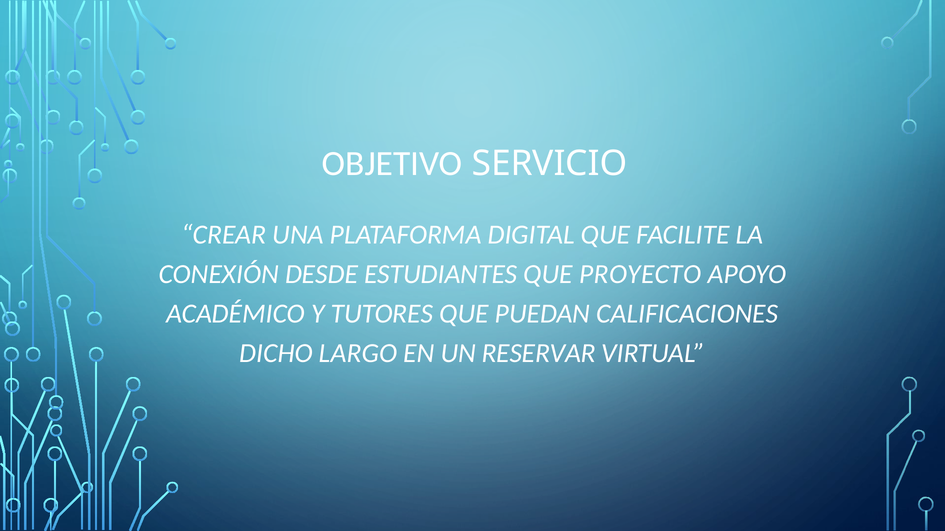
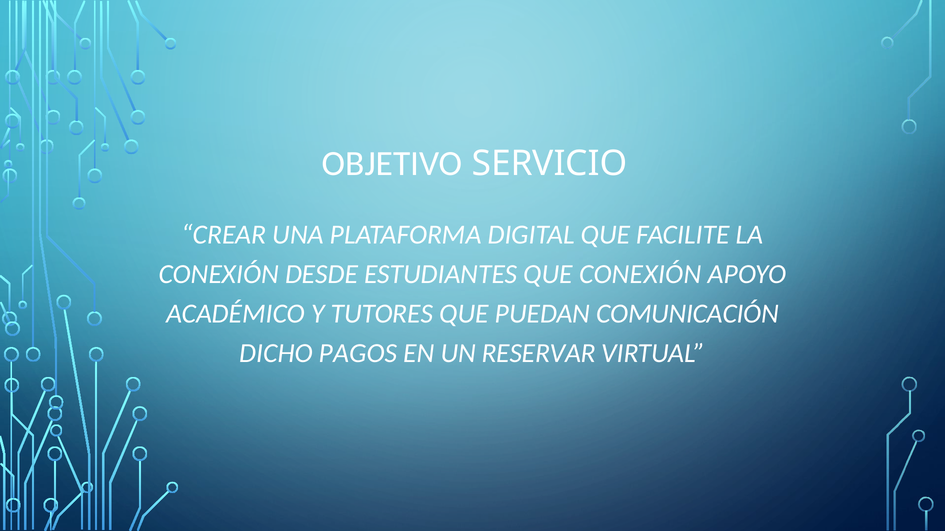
QUE PROYECTO: PROYECTO -> CONEXIÓN
CALIFICACIONES: CALIFICACIONES -> COMUNICACIÓN
LARGO: LARGO -> PAGOS
